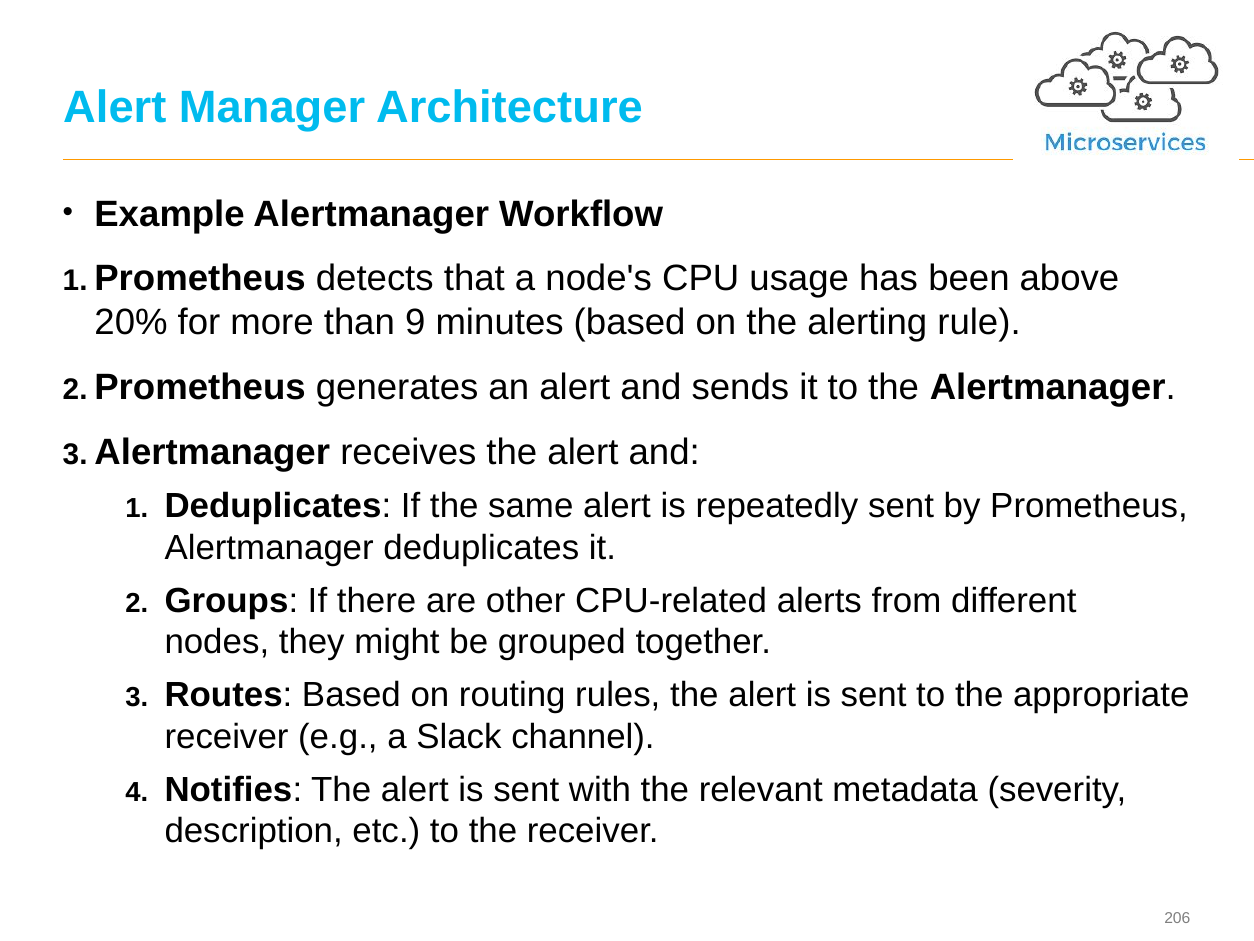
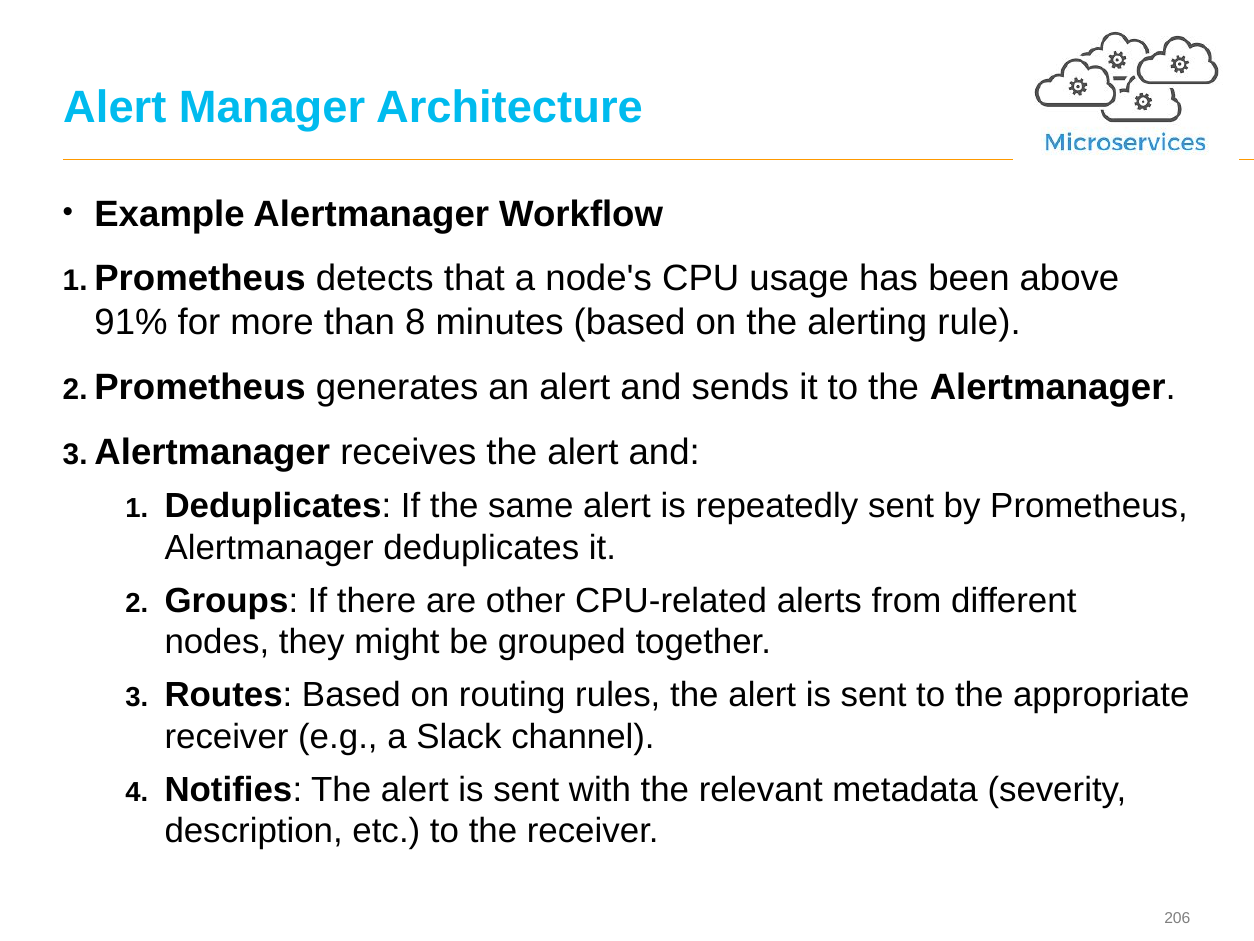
20%: 20% -> 91%
9: 9 -> 8
